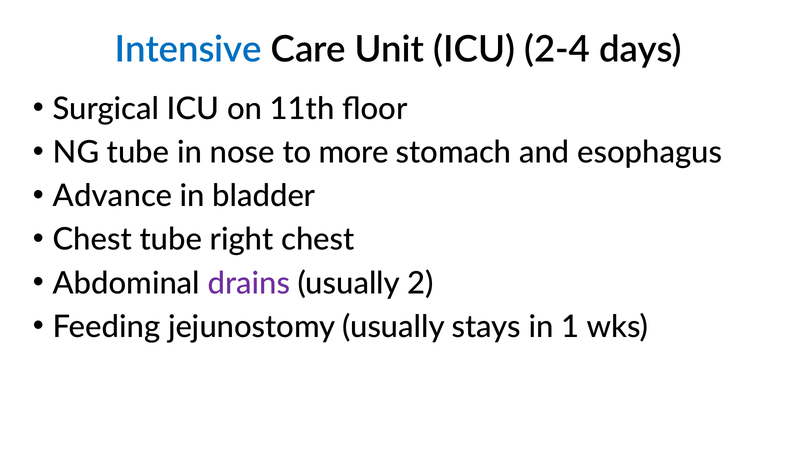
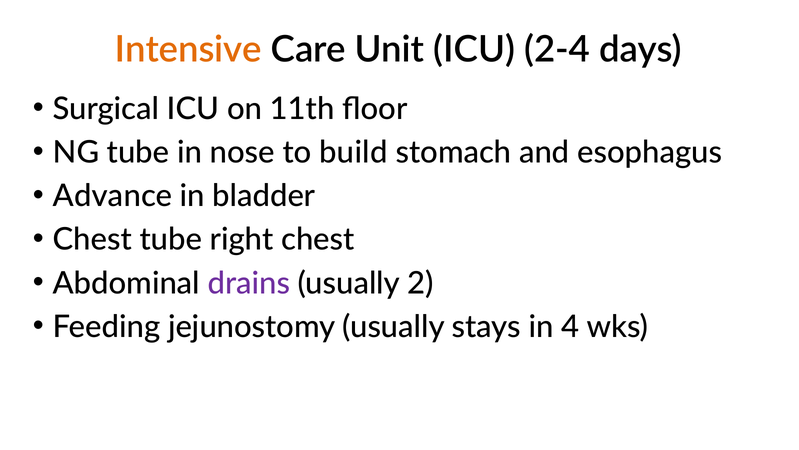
Intensive colour: blue -> orange
more: more -> build
1: 1 -> 4
